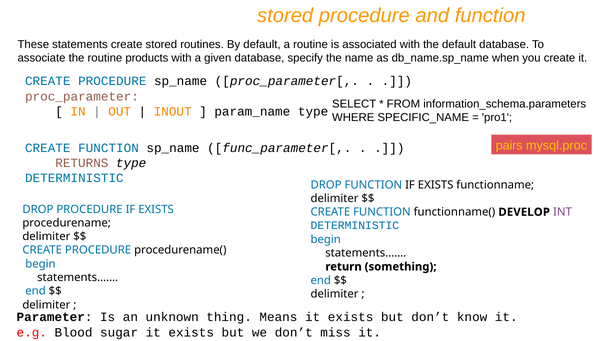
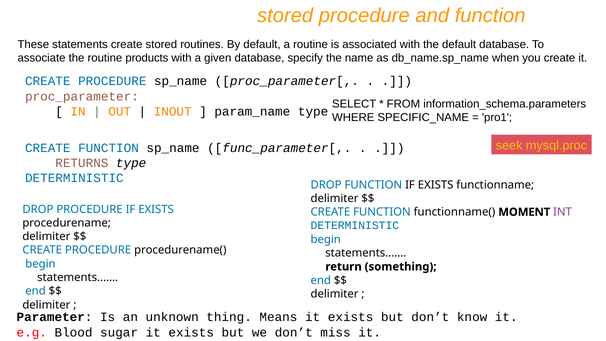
pairs: pairs -> seek
DEVELOP: DEVELOP -> MOMENT
